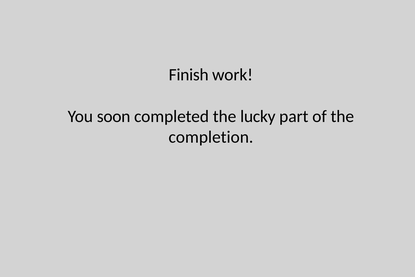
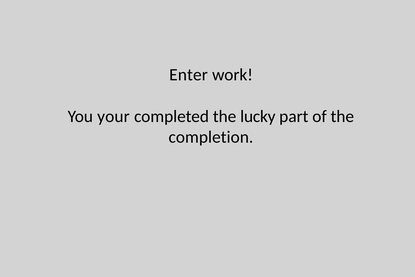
Finish: Finish -> Enter
soon: soon -> your
